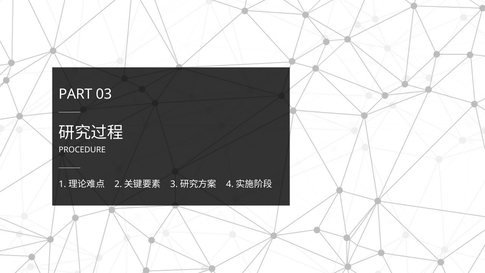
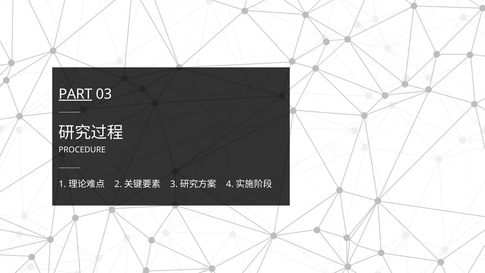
PART underline: none -> present
